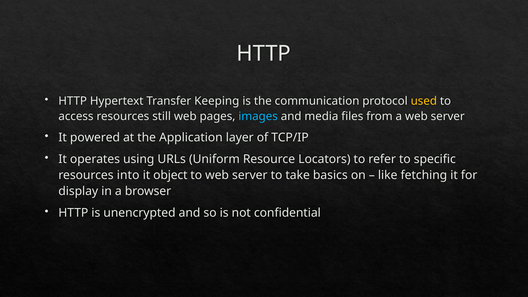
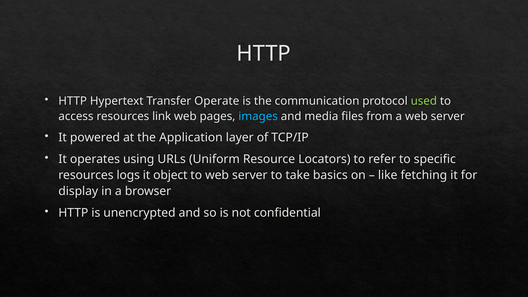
Keeping: Keeping -> Operate
used colour: yellow -> light green
still: still -> link
into: into -> logs
